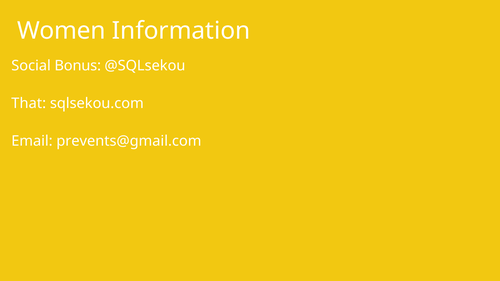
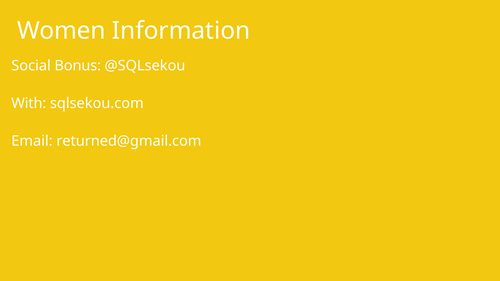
That: That -> With
prevents@gmail.com: prevents@gmail.com -> returned@gmail.com
